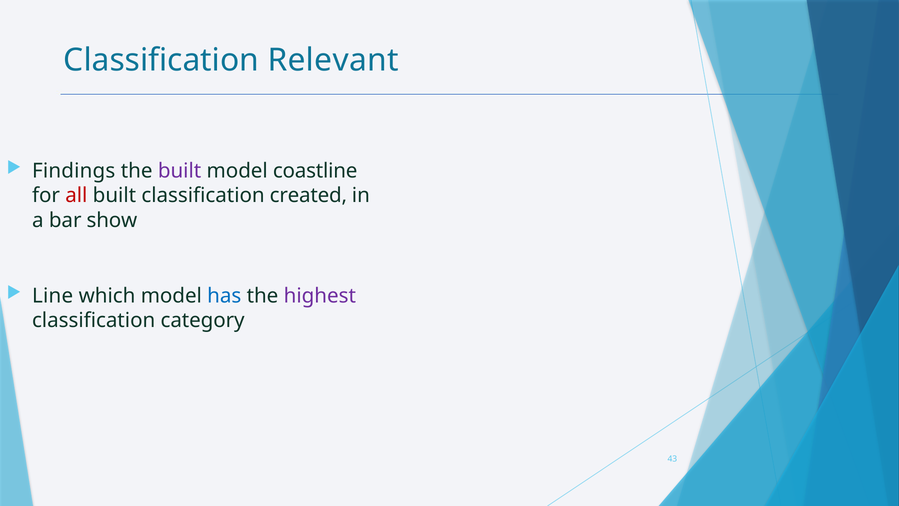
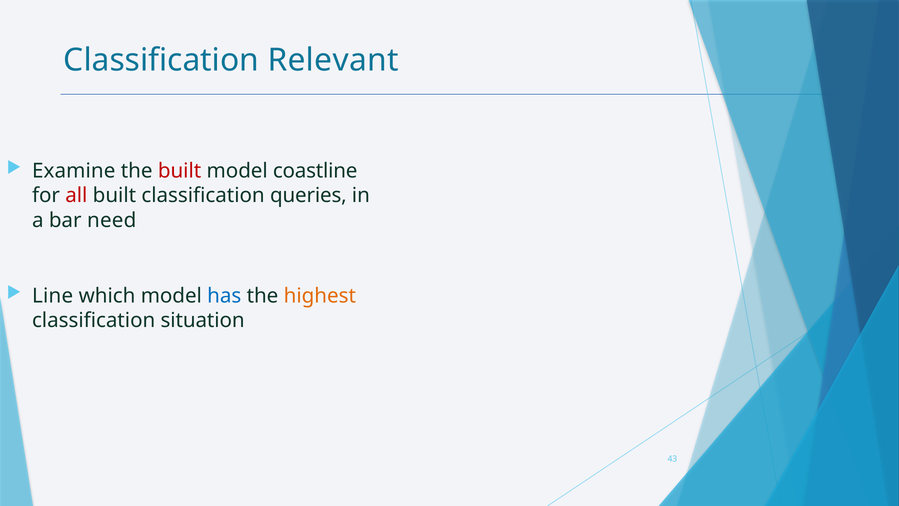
Findings: Findings -> Examine
built at (180, 171) colour: purple -> red
created: created -> queries
show: show -> need
highest colour: purple -> orange
category: category -> situation
